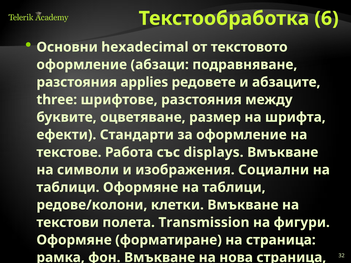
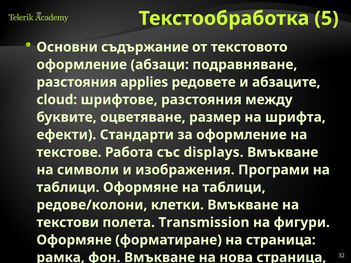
6: 6 -> 5
Основни hexadecimal: hexadecimal -> съдържание
three: three -> cloud
Социални: Социални -> Програми
